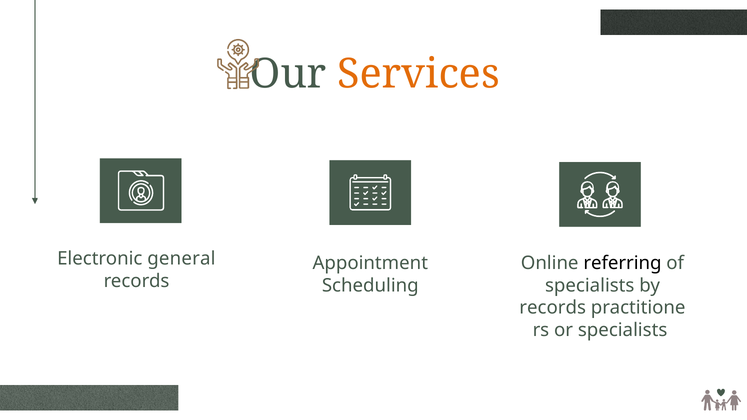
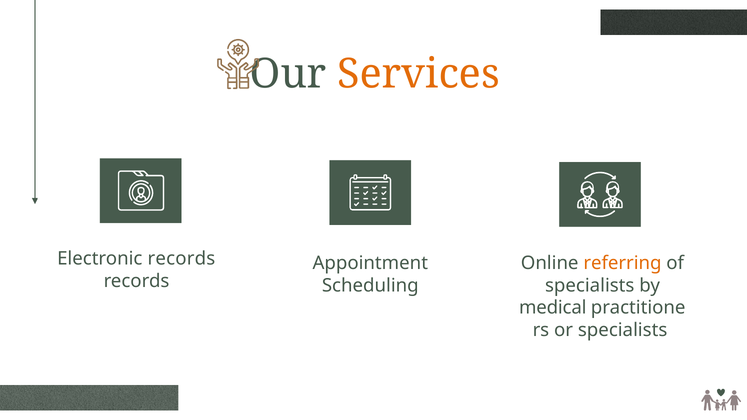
Electronic general: general -> records
referring colour: black -> orange
records at (553, 308): records -> medical
